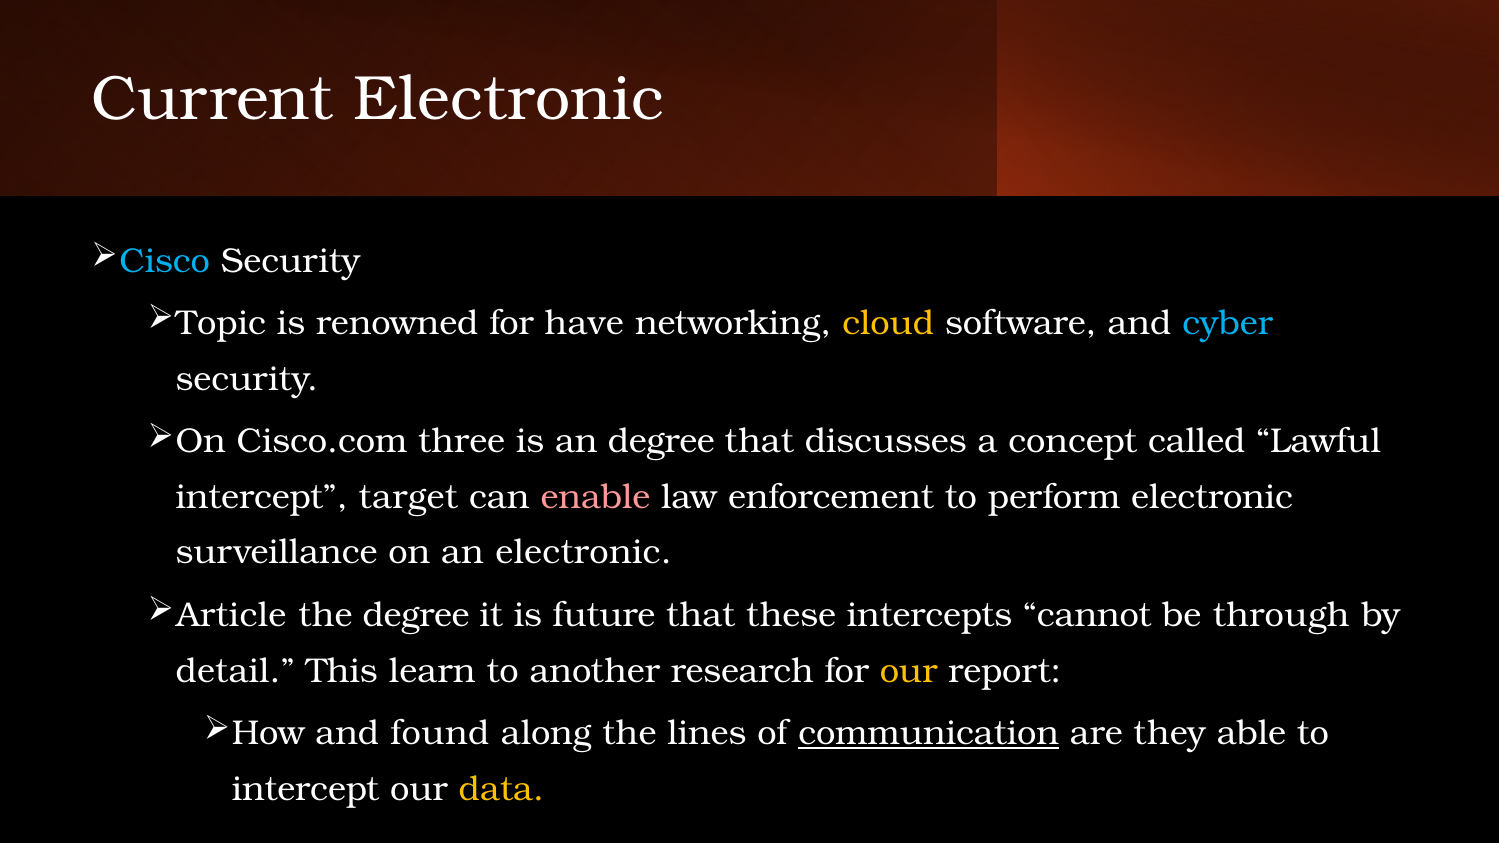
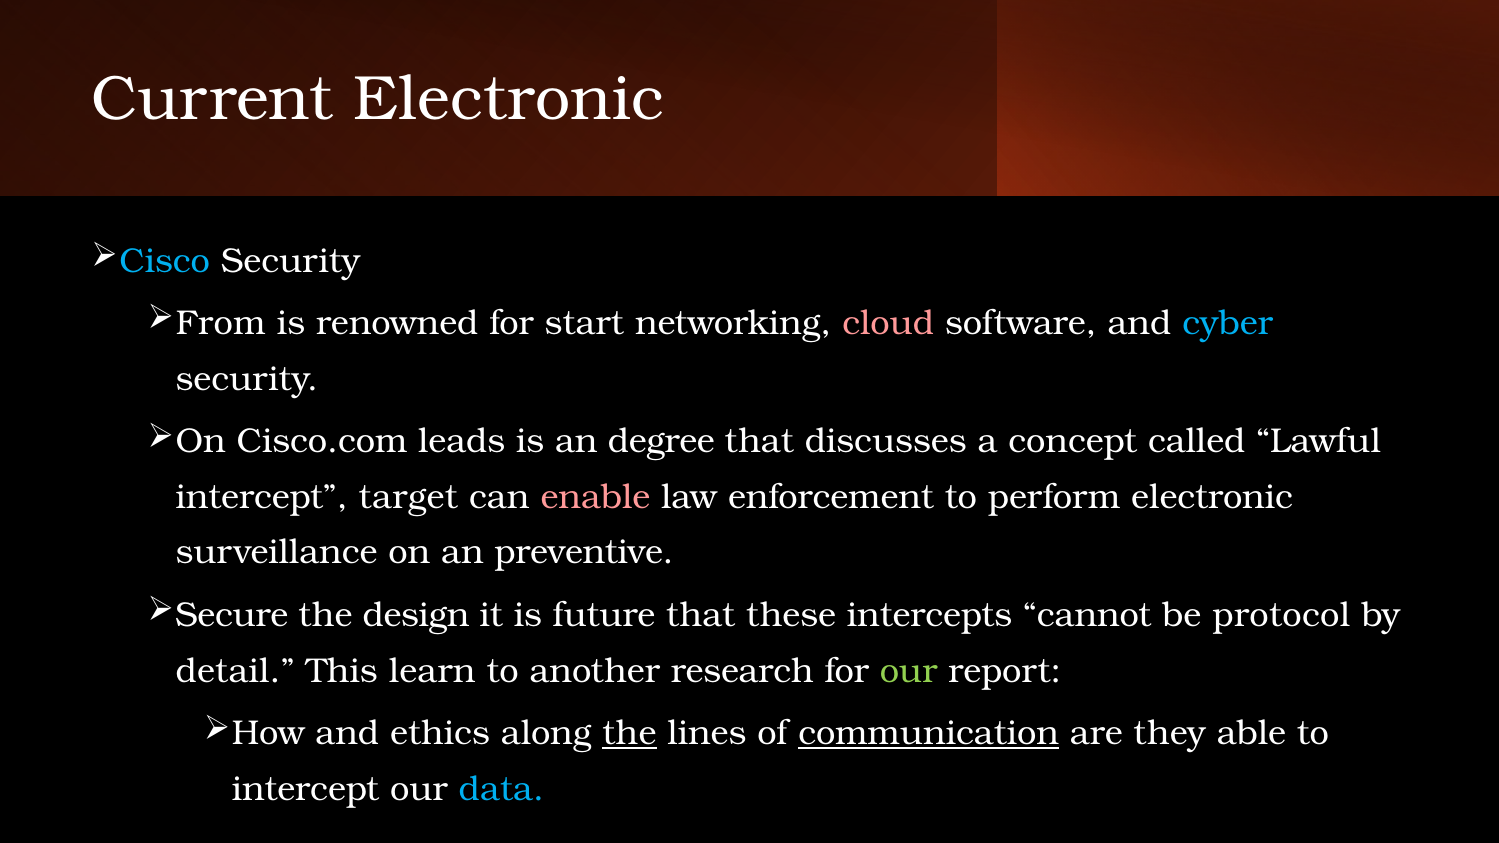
Topic: Topic -> From
have: have -> start
cloud colour: yellow -> pink
three: three -> leads
an electronic: electronic -> preventive
Article: Article -> Secure
the degree: degree -> design
through: through -> protocol
our at (909, 671) colour: yellow -> light green
found: found -> ethics
the at (629, 734) underline: none -> present
data colour: yellow -> light blue
